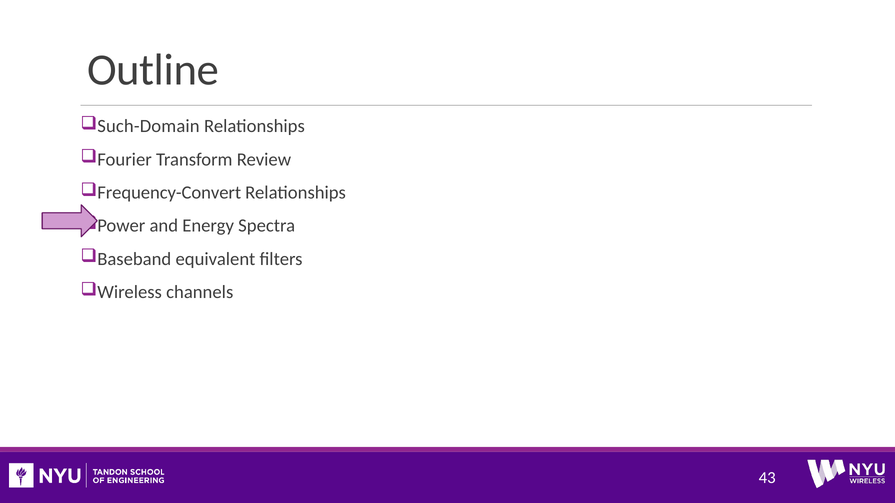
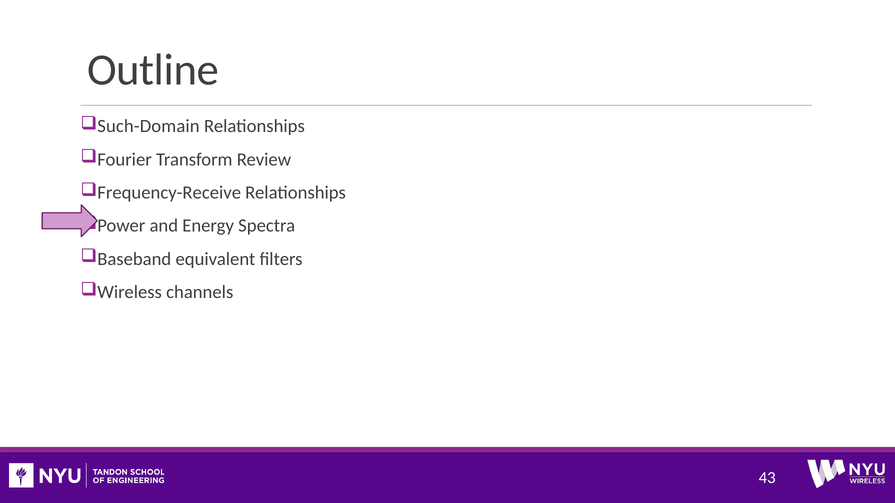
Frequency-Convert: Frequency-Convert -> Frequency-Receive
